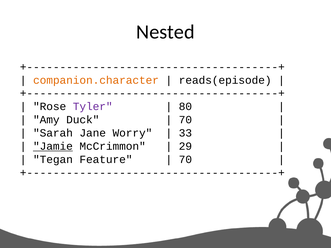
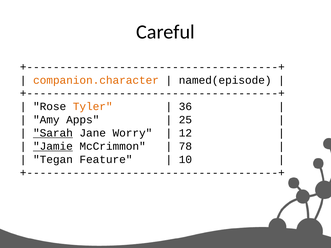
Nested: Nested -> Careful
reads(episode: reads(episode -> named(episode
Tyler colour: purple -> orange
80: 80 -> 36
Duck: Duck -> Apps
70 at (185, 120): 70 -> 25
Sarah underline: none -> present
33: 33 -> 12
29: 29 -> 78
70 at (185, 160): 70 -> 10
